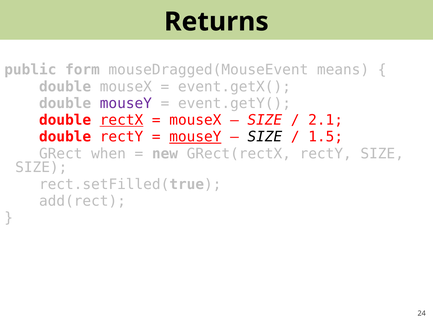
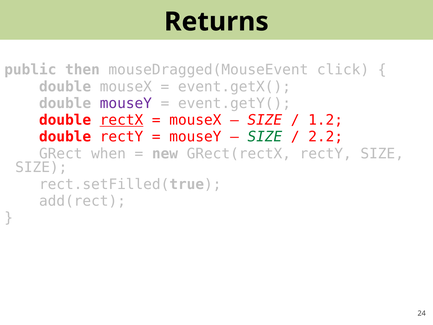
form: form -> then
means: means -> click
2.1: 2.1 -> 1.2
mouseY at (195, 137) underline: present -> none
SIZE at (265, 137) colour: black -> green
1.5: 1.5 -> 2.2
